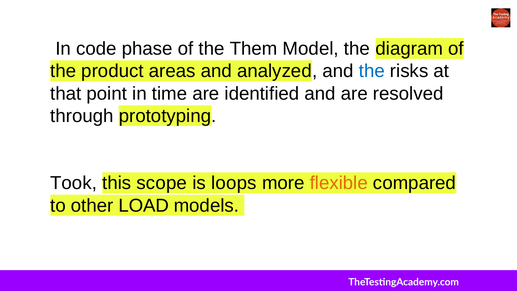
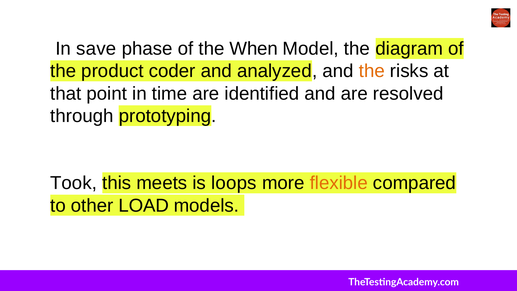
code: code -> save
Them: Them -> When
areas: areas -> coder
the at (372, 71) colour: blue -> orange
scope: scope -> meets
